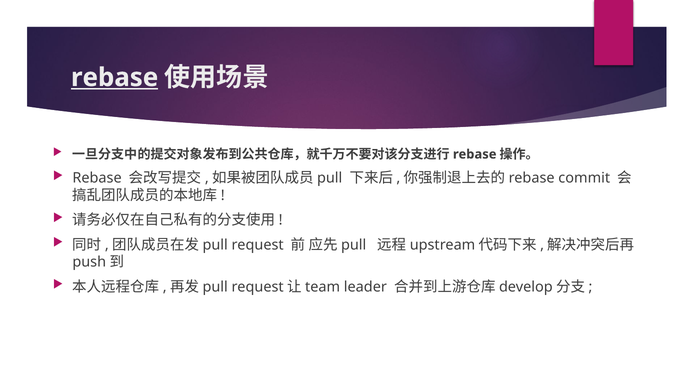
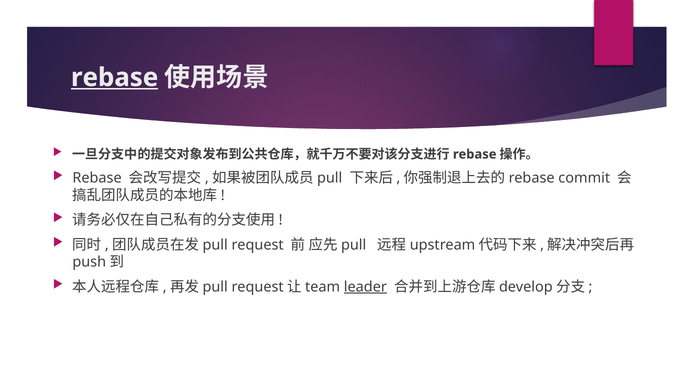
leader underline: none -> present
